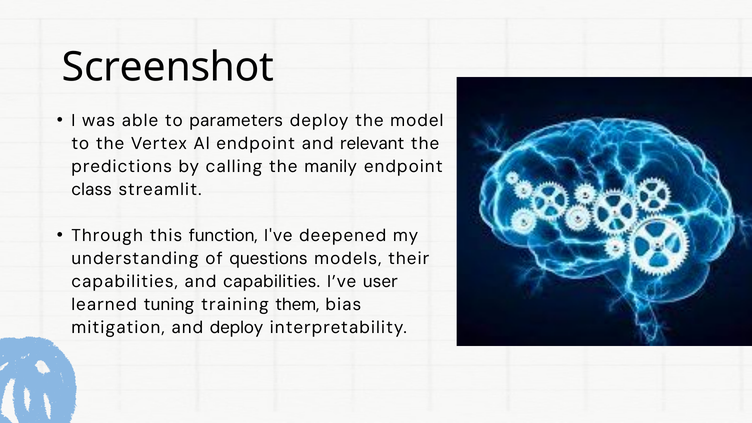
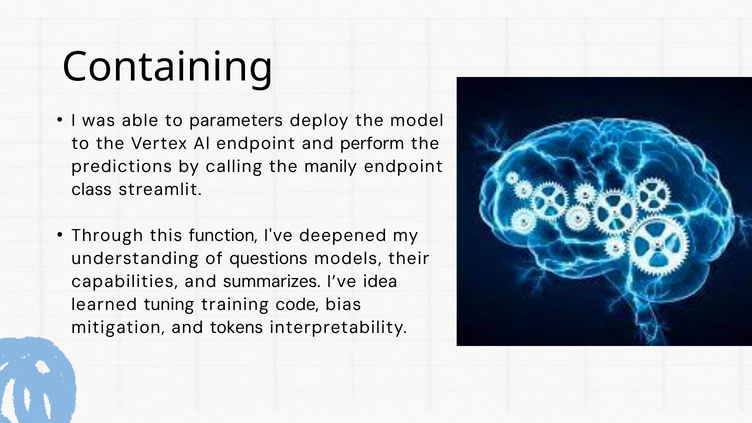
Screenshot: Screenshot -> Containing
relevant: relevant -> perform
and capabilities: capabilities -> summarizes
user: user -> idea
them: them -> code
and deploy: deploy -> tokens
